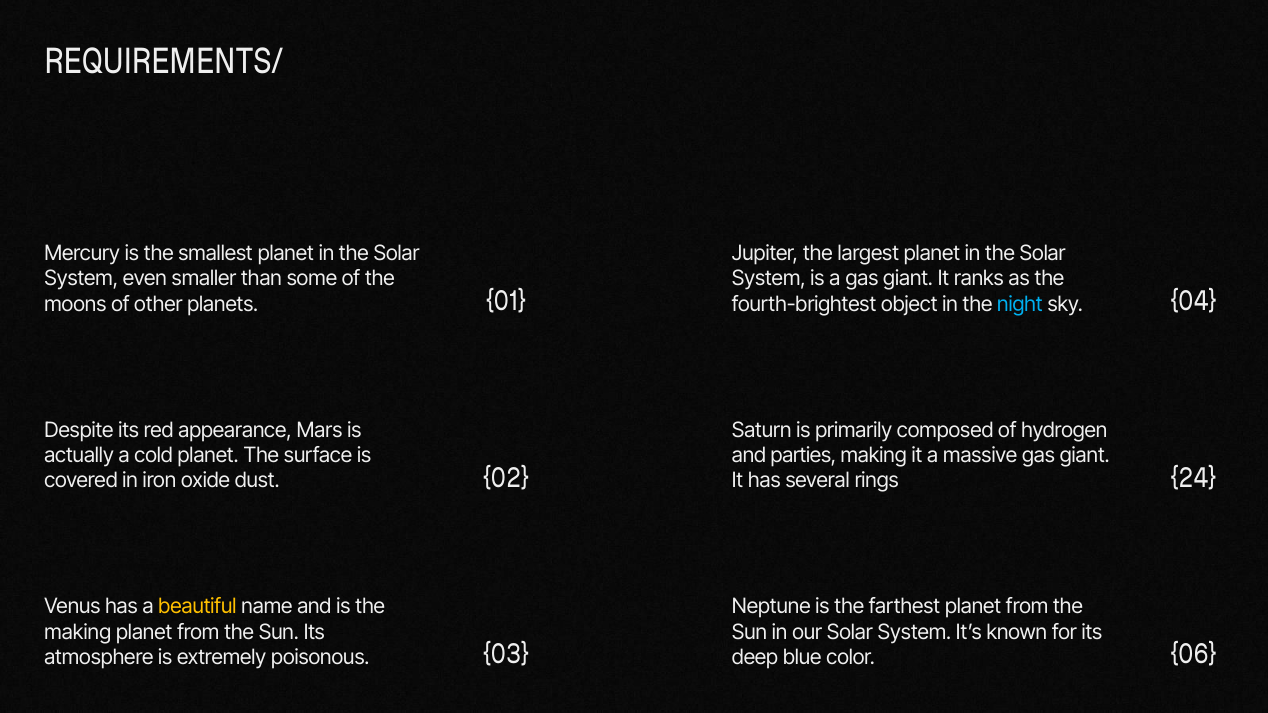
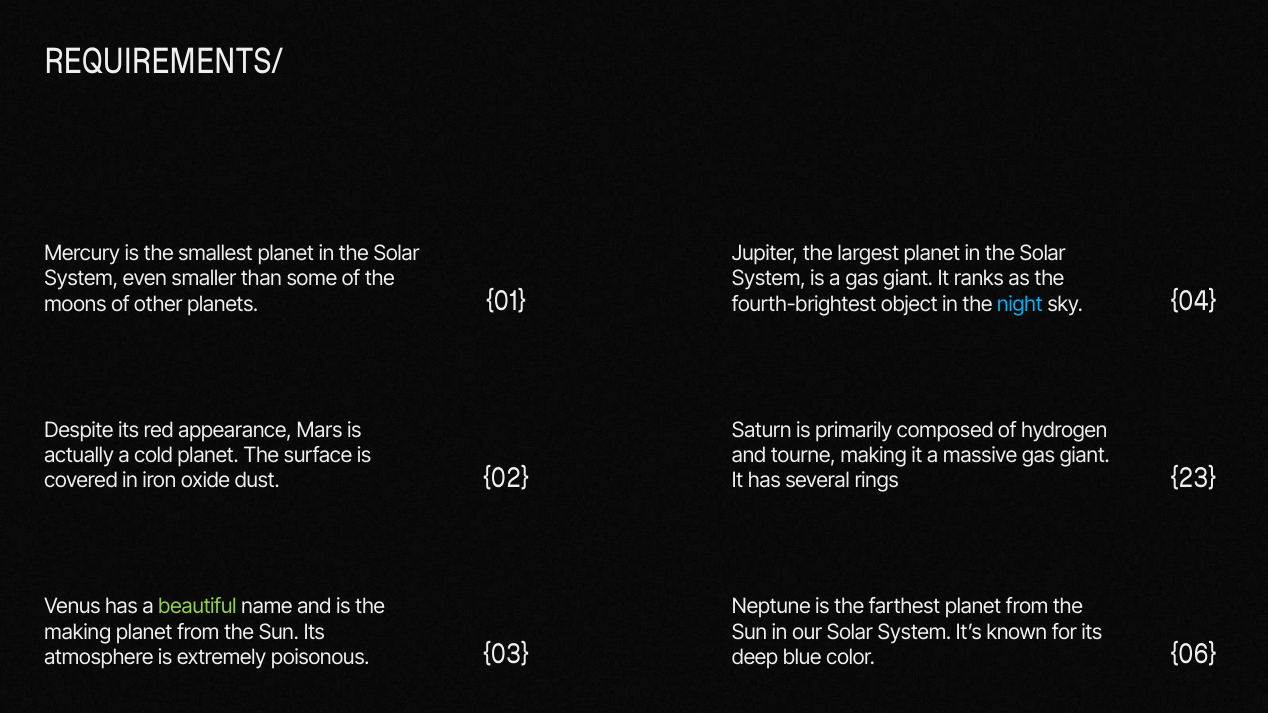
parties: parties -> tourne
24: 24 -> 23
beautiful colour: yellow -> light green
